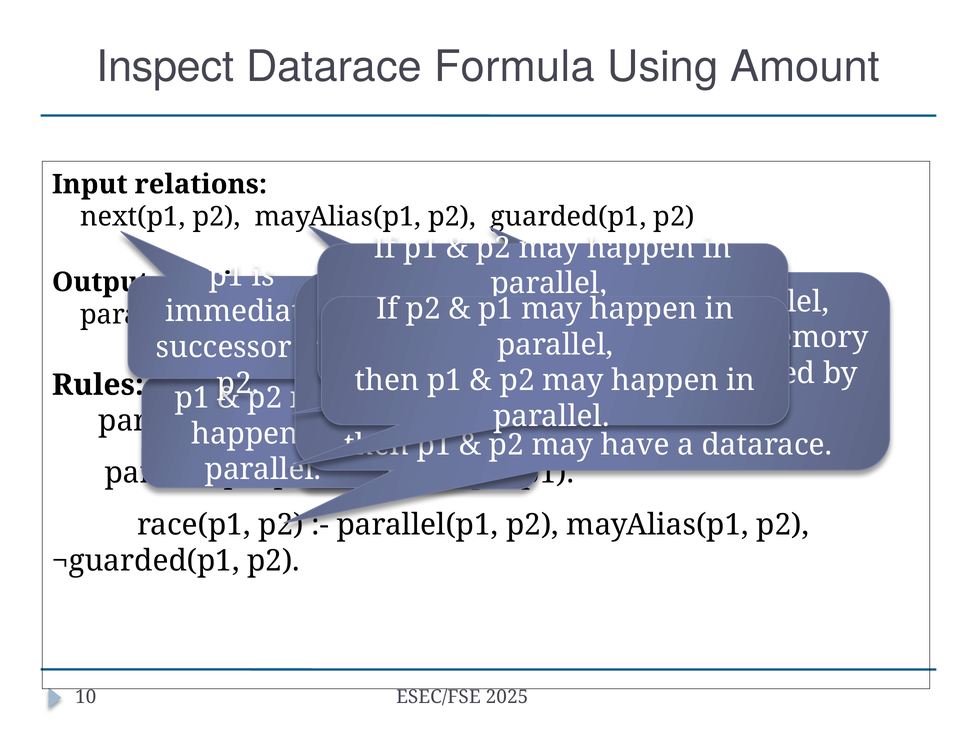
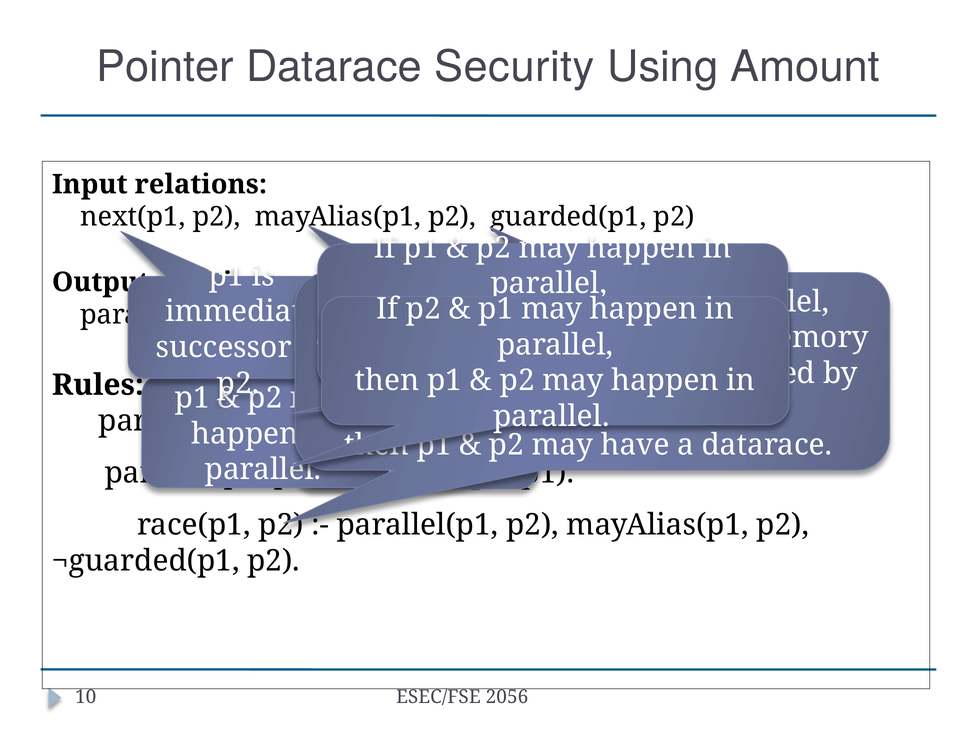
Inspect: Inspect -> Pointer
Formula: Formula -> Security
2025: 2025 -> 2056
